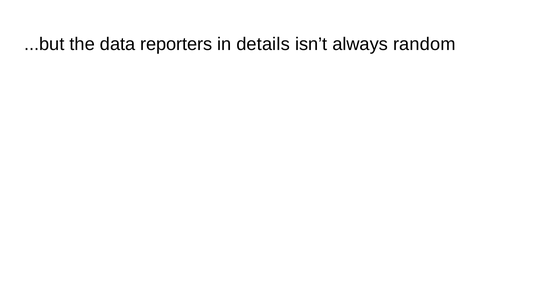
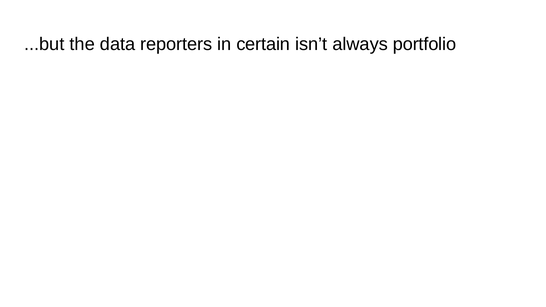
details: details -> certain
random: random -> portfolio
